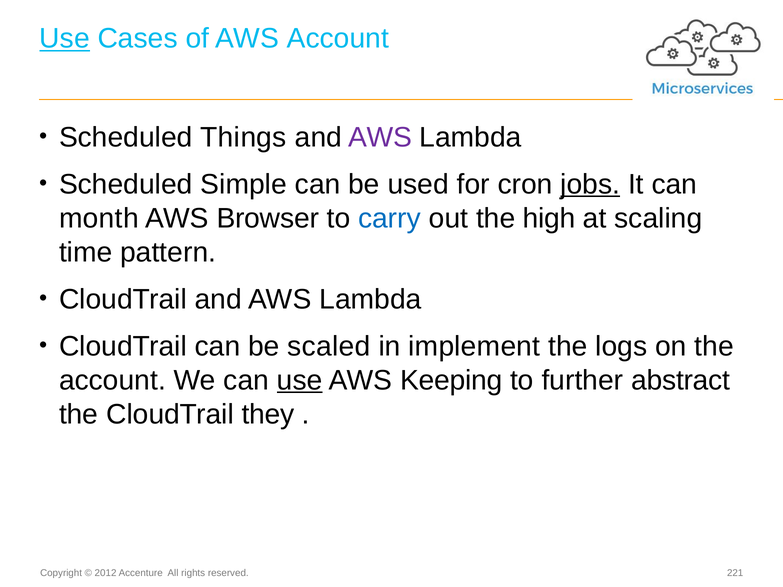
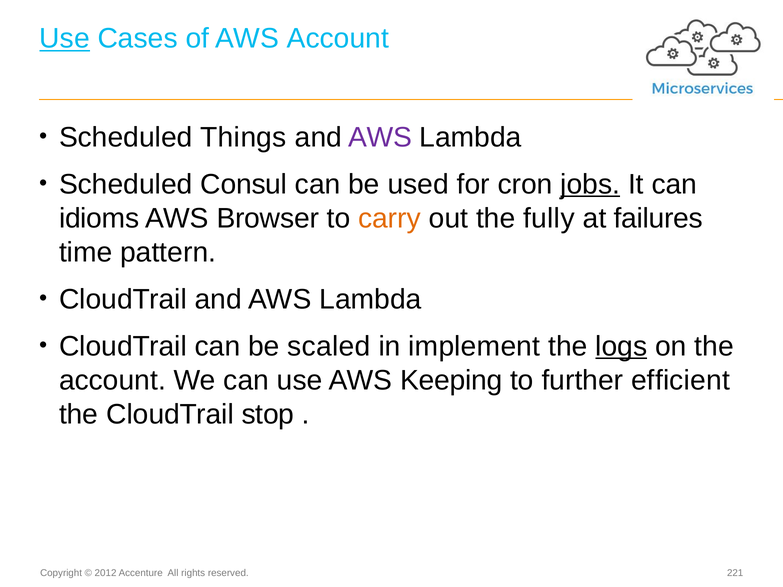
Simple: Simple -> Consul
month: month -> idioms
carry colour: blue -> orange
high: high -> fully
scaling: scaling -> failures
logs underline: none -> present
use at (300, 380) underline: present -> none
abstract: abstract -> efficient
they: they -> stop
